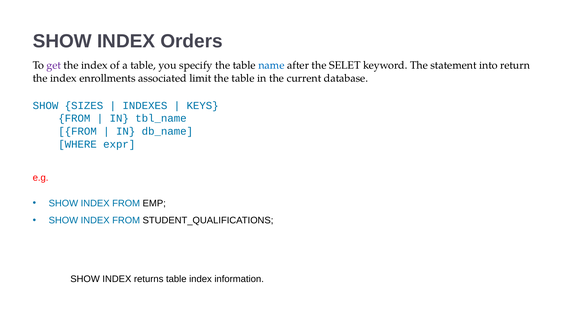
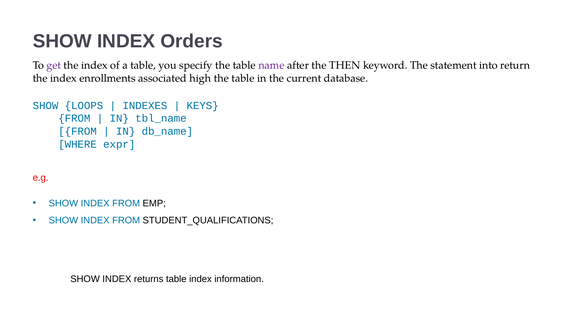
name colour: blue -> purple
SELET: SELET -> THEN
limit: limit -> high
SIZES: SIZES -> LOOPS
